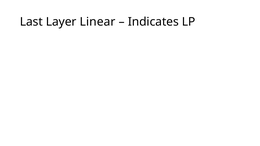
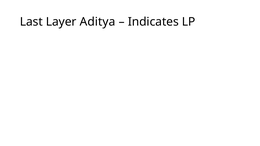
Linear: Linear -> Aditya
